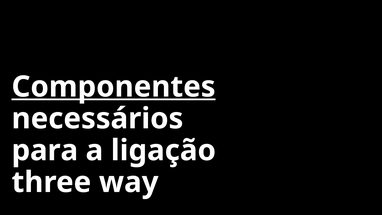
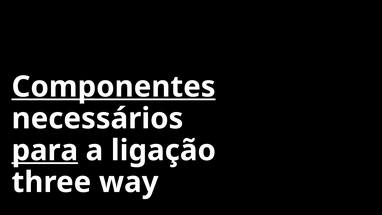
para underline: none -> present
